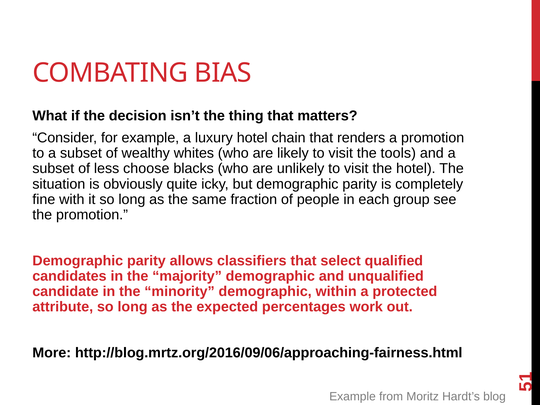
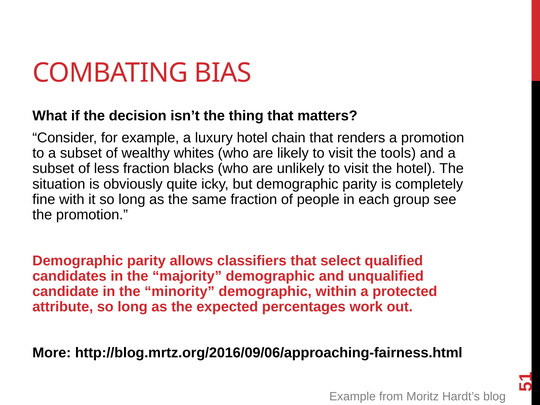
less choose: choose -> fraction
